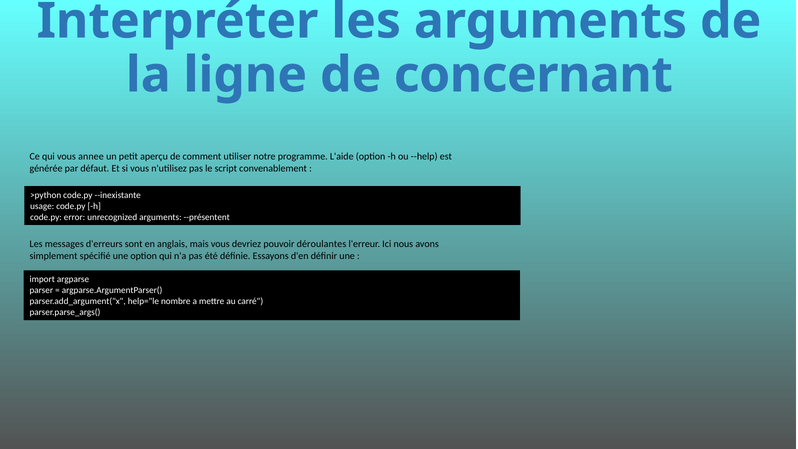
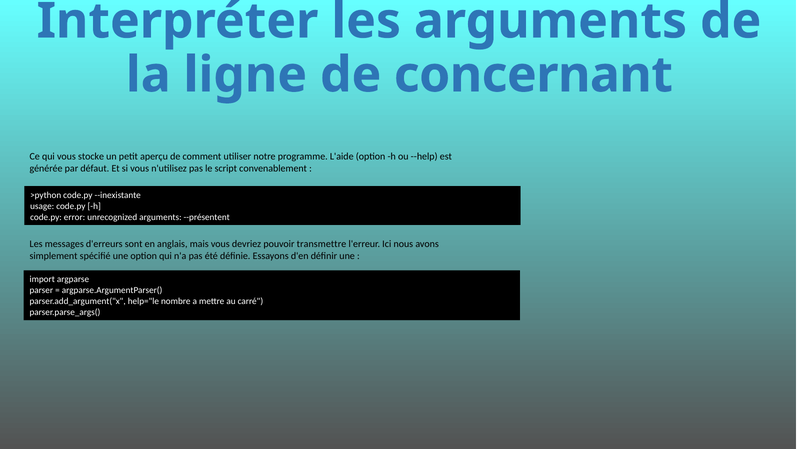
annee: annee -> stocke
déroulantes: déroulantes -> transmettre
